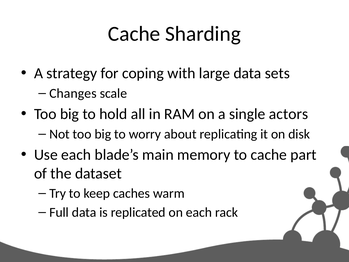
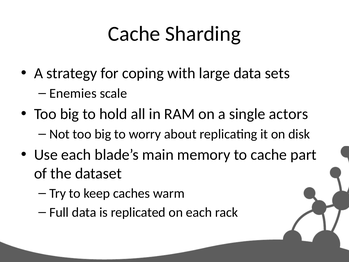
Changes: Changes -> Enemies
